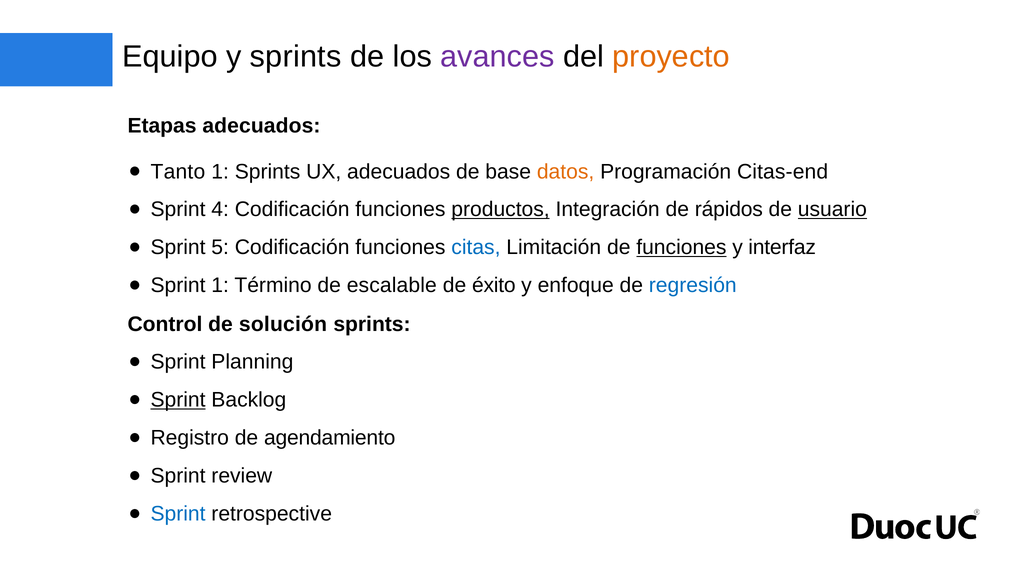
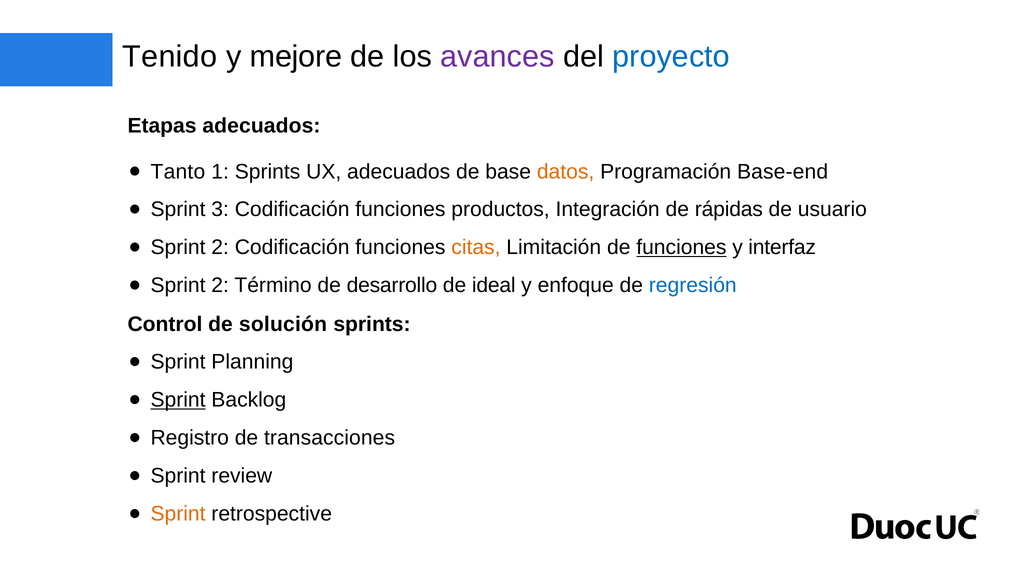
Equipo: Equipo -> Tenido
y sprints: sprints -> mejore
proyecto colour: orange -> blue
Citas-end: Citas-end -> Base-end
4: 4 -> 3
productos underline: present -> none
rápidos: rápidos -> rápidas
usuario underline: present -> none
5 at (220, 247): 5 -> 2
citas colour: blue -> orange
1 at (220, 285): 1 -> 2
escalable: escalable -> desarrollo
éxito: éxito -> ideal
agendamiento: agendamiento -> transacciones
Sprint at (178, 514) colour: blue -> orange
